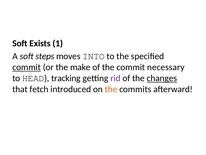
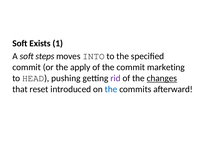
commit at (27, 67) underline: present -> none
make: make -> apply
necessary: necessary -> marketing
tracking: tracking -> pushing
fetch: fetch -> reset
the at (111, 89) colour: orange -> blue
